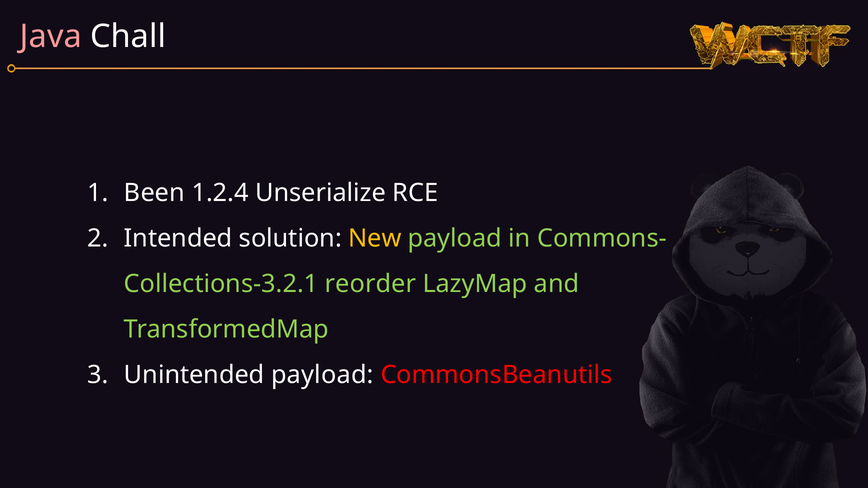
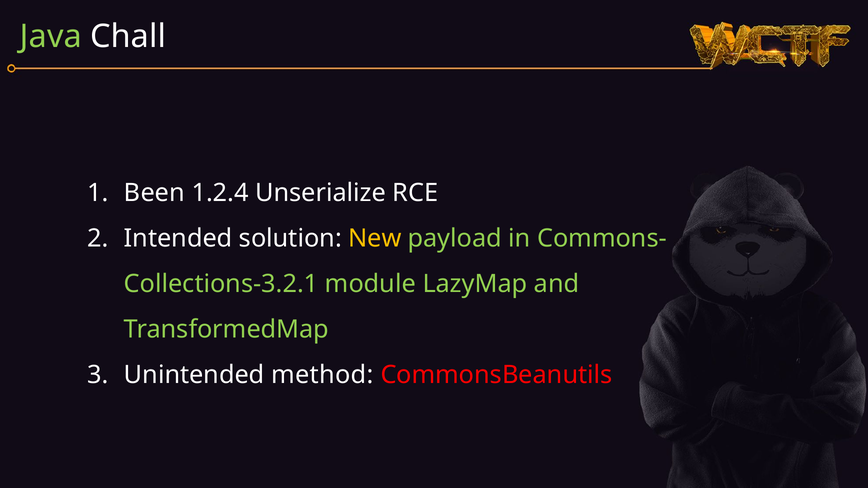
Java colour: pink -> light green
reorder: reorder -> module
Unintended payload: payload -> method
